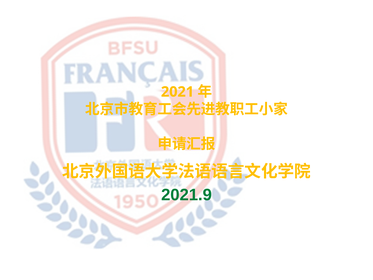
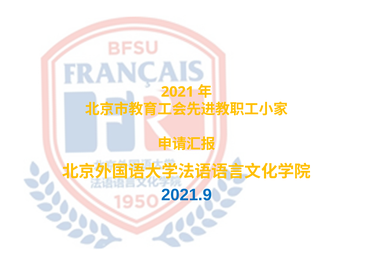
2021.9 colour: green -> blue
